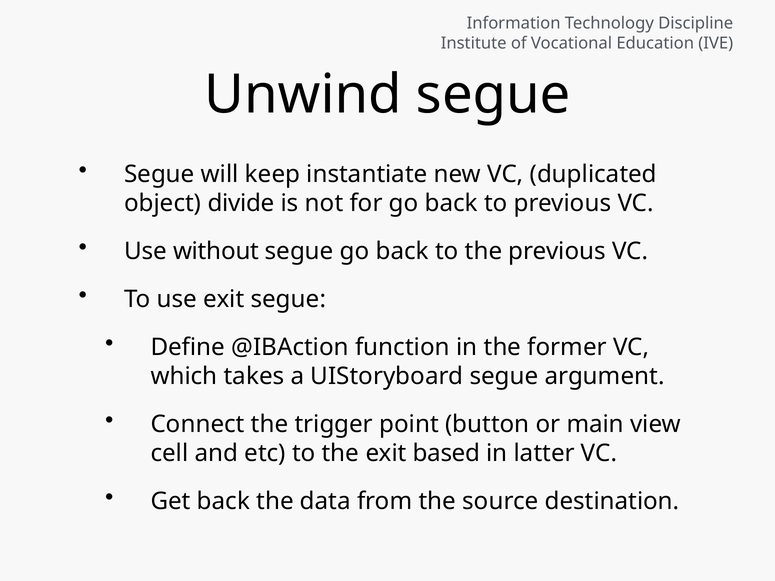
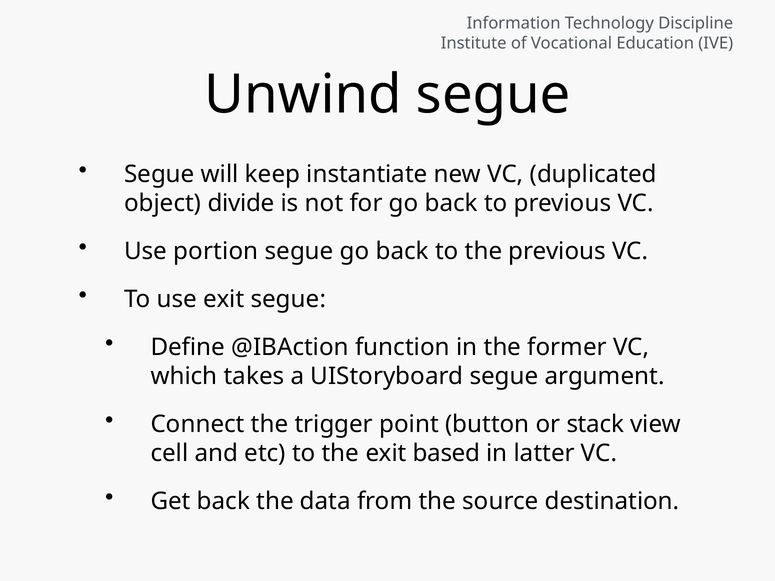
without: without -> portion
main: main -> stack
